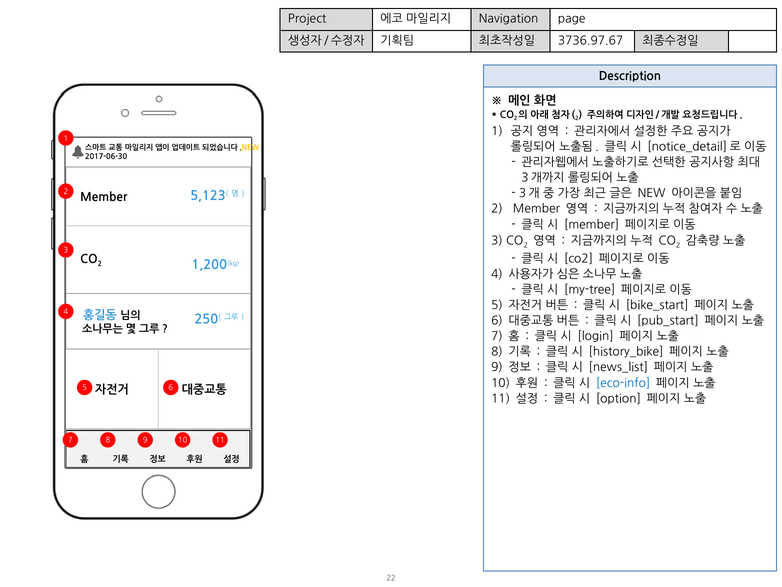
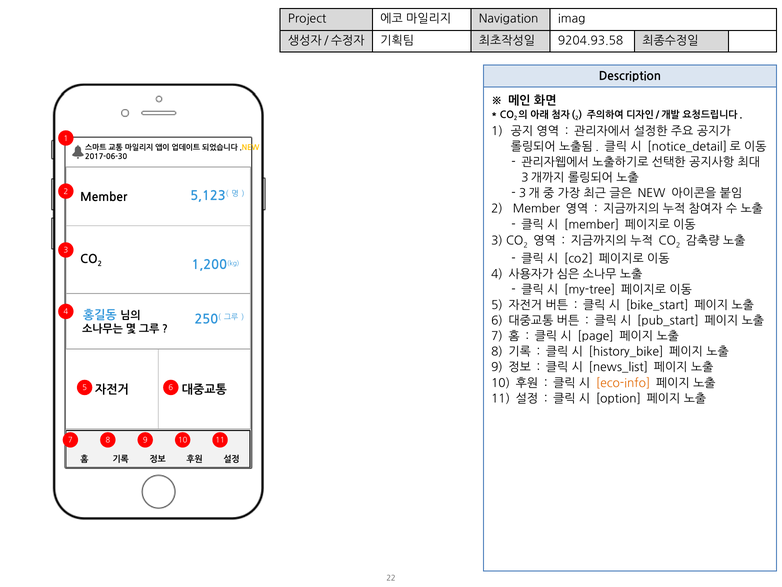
page: page -> imag
3736.97.67: 3736.97.67 -> 9204.93.58
login: login -> page
eco-info colour: blue -> orange
